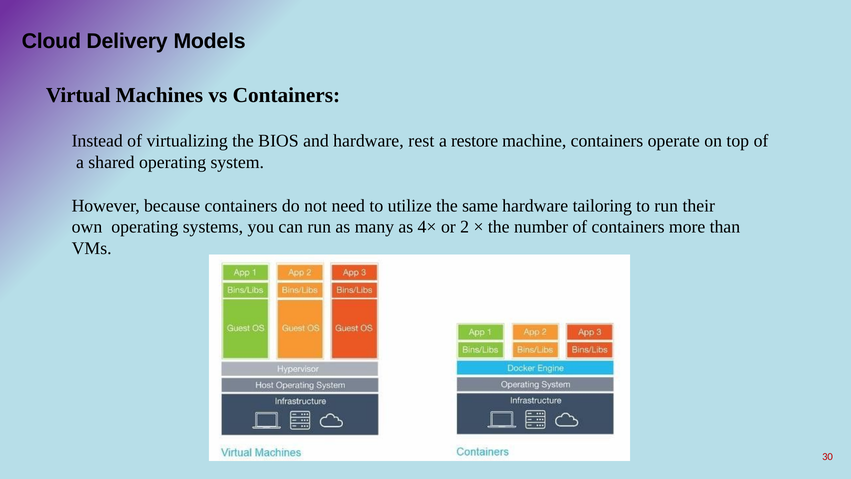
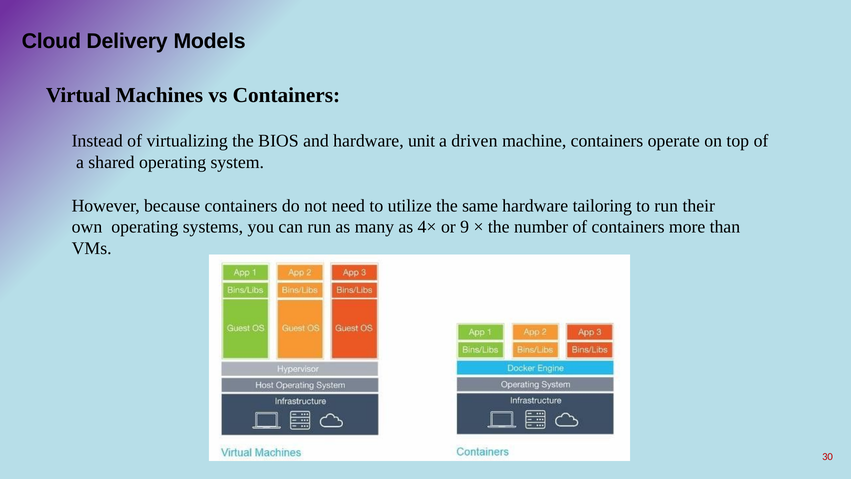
rest: rest -> unit
restore: restore -> driven
2: 2 -> 9
